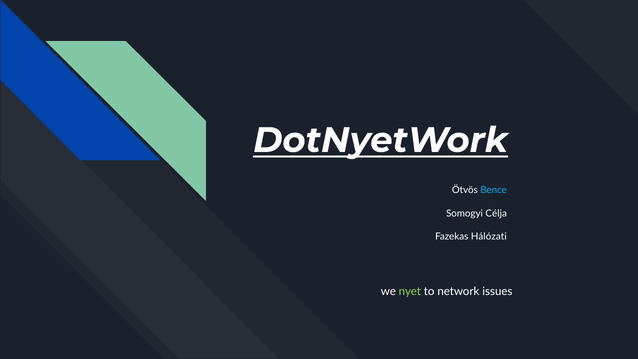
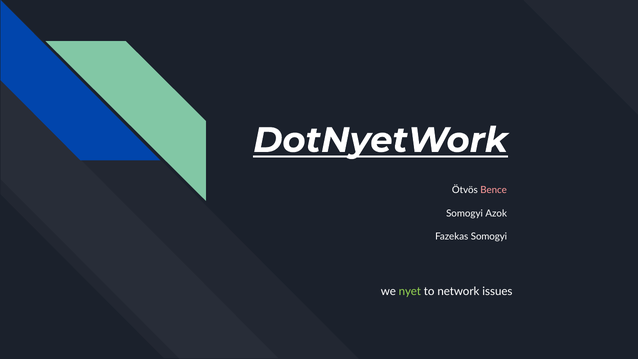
Bence colour: light blue -> pink
Célja: Célja -> Azok
Fazekas Hálózati: Hálózati -> Somogyi
